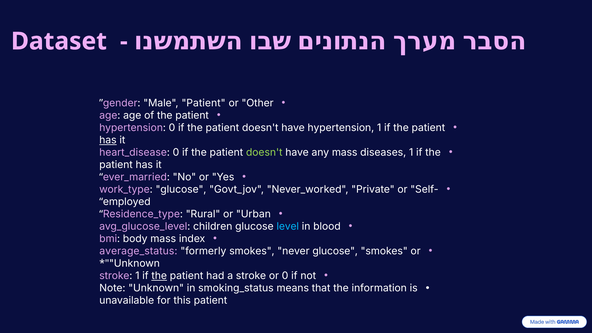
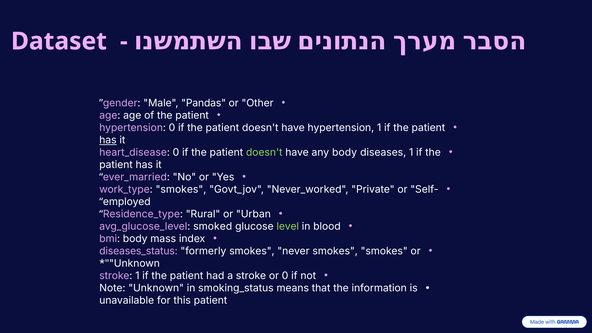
Male Patient: Patient -> Pandas
any mass: mass -> body
work_type glucose: glucose -> smokes
children: children -> smoked
level colour: light blue -> light green
average_status: average_status -> diseases_status
never glucose: glucose -> smokes
the at (159, 276) underline: present -> none
